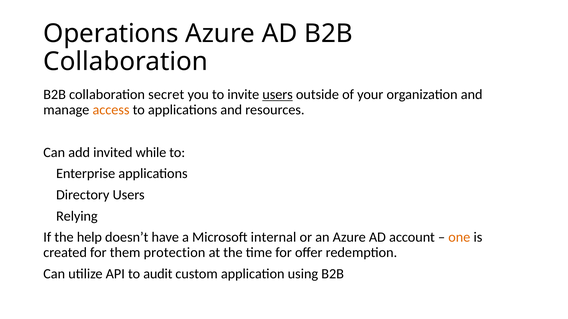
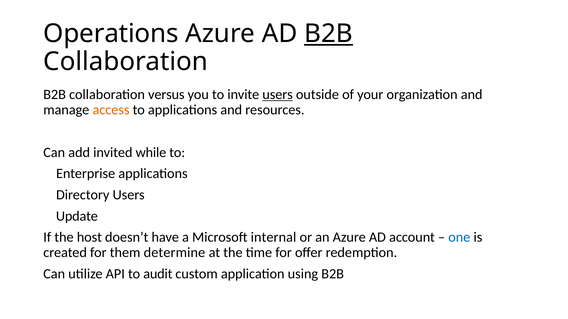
B2B at (329, 34) underline: none -> present
secret: secret -> versus
Relying: Relying -> Update
help: help -> host
one colour: orange -> blue
protection: protection -> determine
